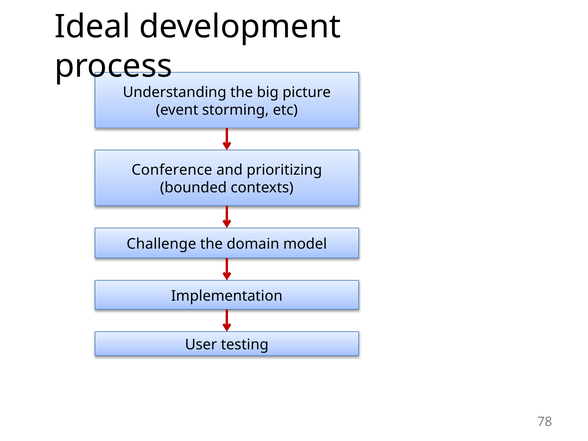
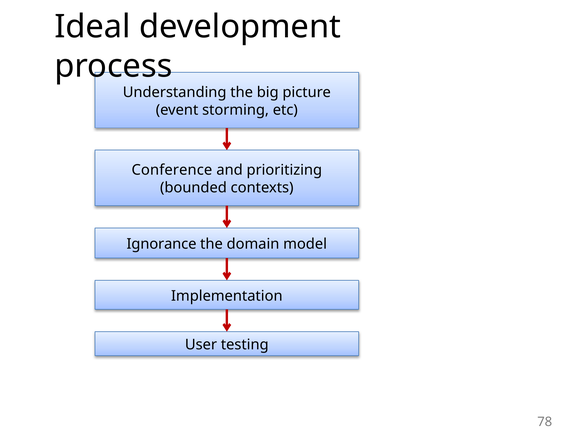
Challenge: Challenge -> Ignorance
